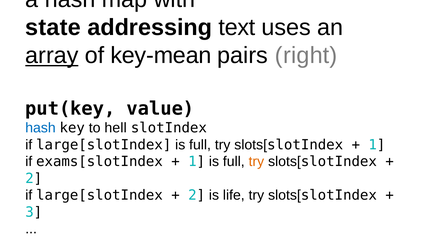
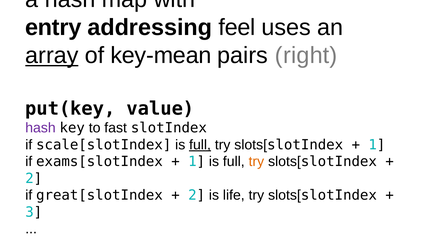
state: state -> entry
text: text -> feel
hash at (40, 128) colour: blue -> purple
hell: hell -> fast
large[slotIndex at (104, 145): large[slotIndex -> scale[slotIndex
full at (200, 145) underline: none -> present
large[slotIndex at (99, 195): large[slotIndex -> great[slotIndex
